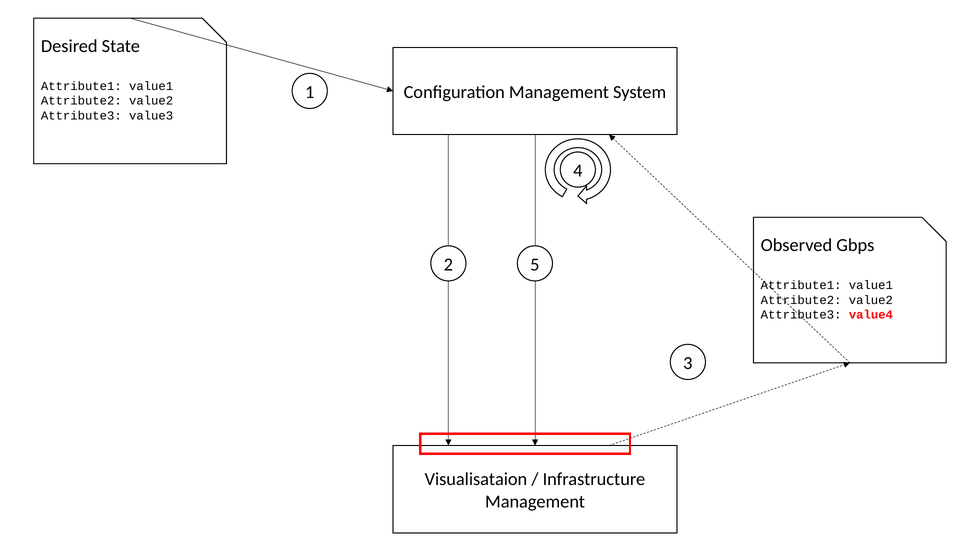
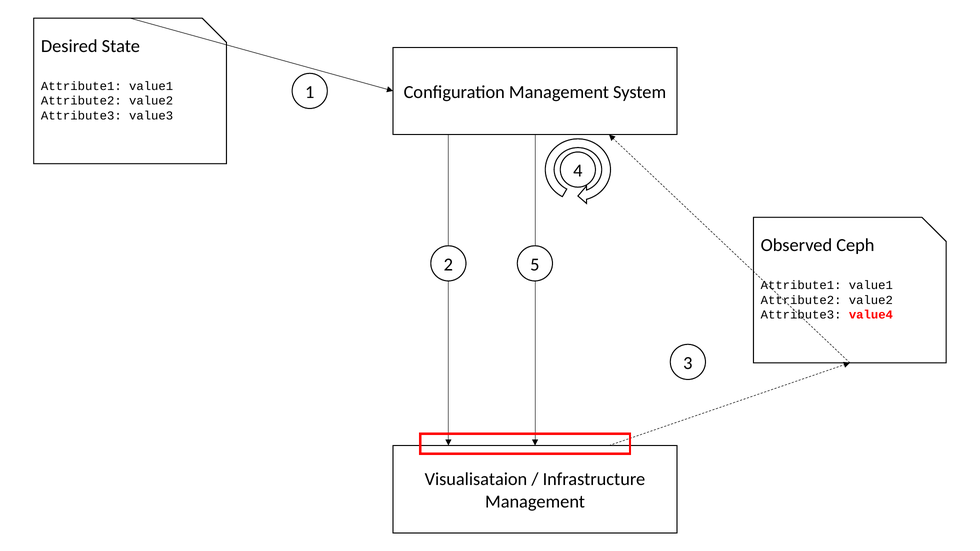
Gbps: Gbps -> Ceph
